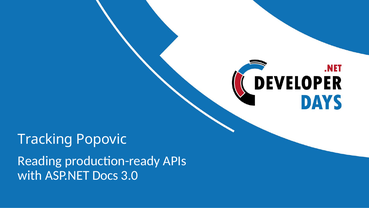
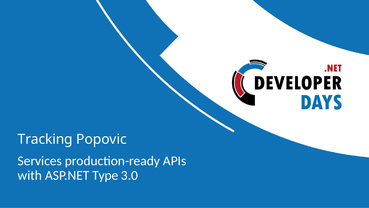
Reading: Reading -> Services
Docs: Docs -> Type
